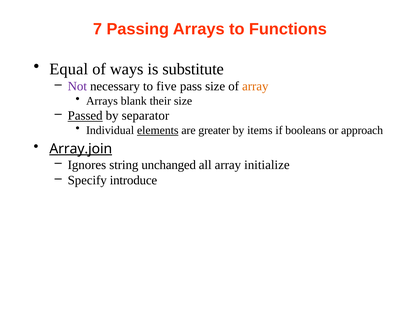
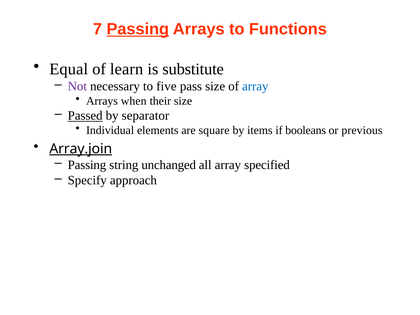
Passing at (138, 29) underline: none -> present
ways: ways -> learn
array at (255, 86) colour: orange -> blue
blank: blank -> when
elements underline: present -> none
greater: greater -> square
approach: approach -> previous
Ignores at (87, 165): Ignores -> Passing
initialize: initialize -> specified
introduce: introduce -> approach
